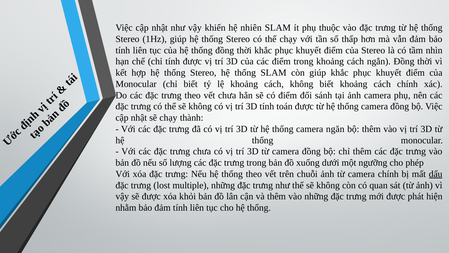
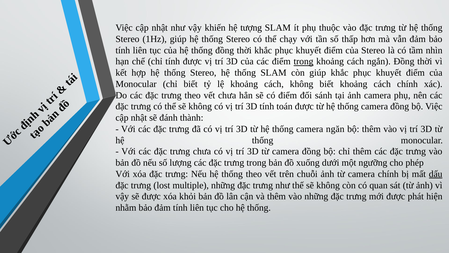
nhiên: nhiên -> tượng
trong at (303, 61) underline: none -> present
sẽ chạy: chạy -> đánh
